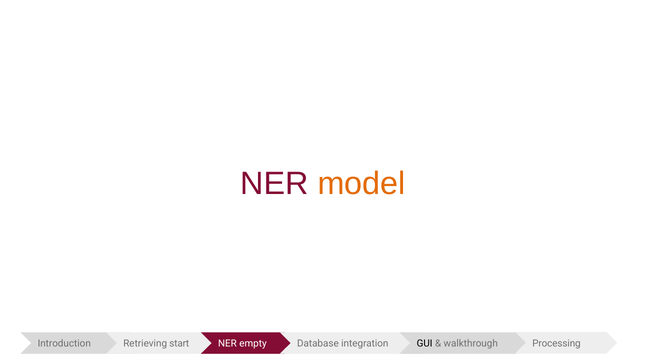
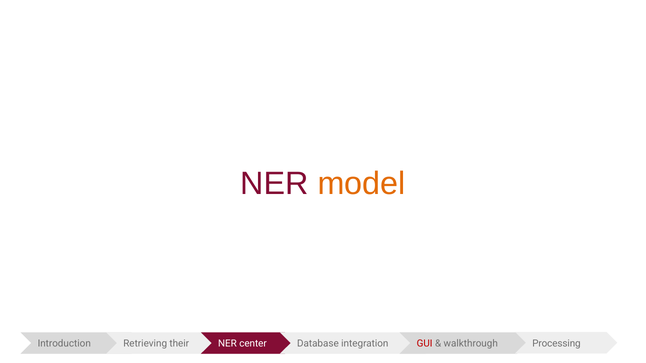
start: start -> their
empty: empty -> center
GUI colour: black -> red
